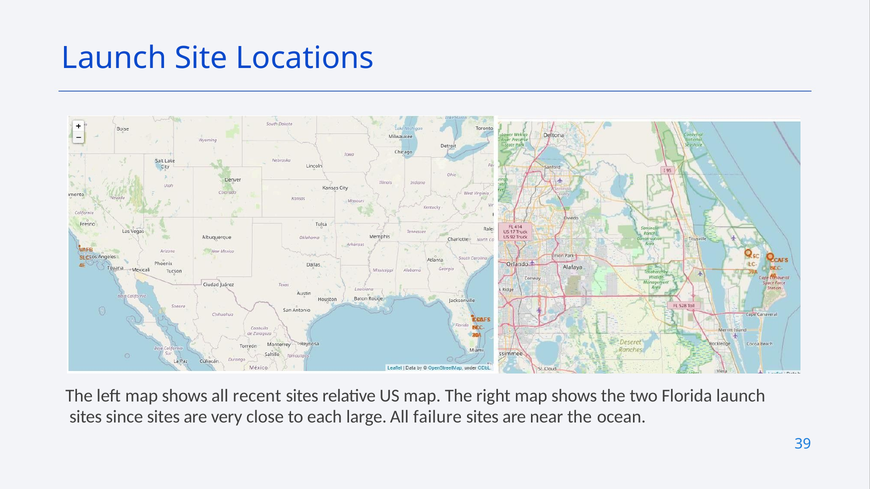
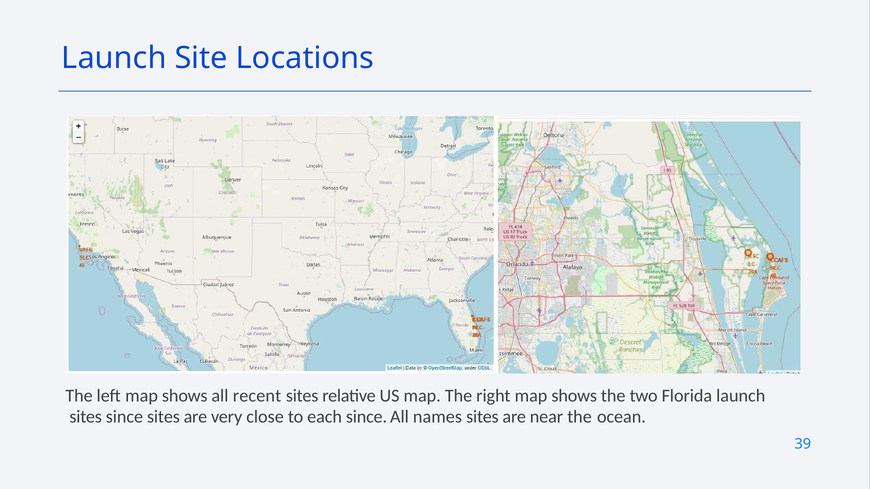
each large: large -> since
failure: failure -> names
